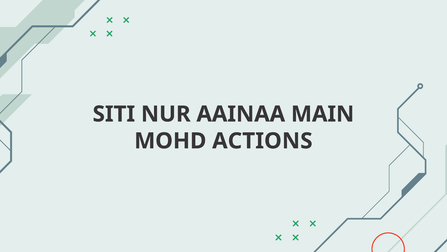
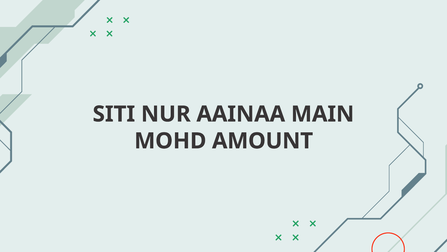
ACTIONS: ACTIONS -> AMOUNT
